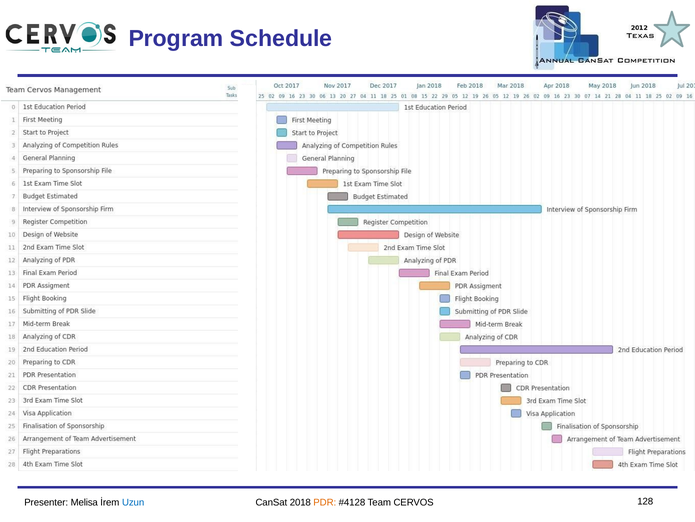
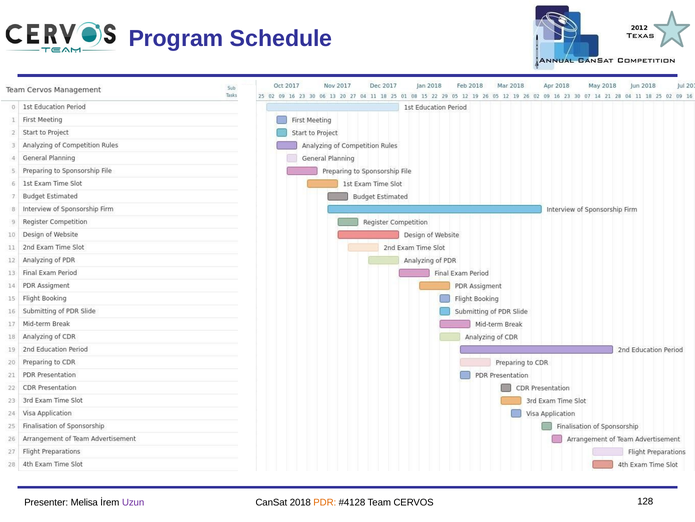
Uzun colour: blue -> purple
